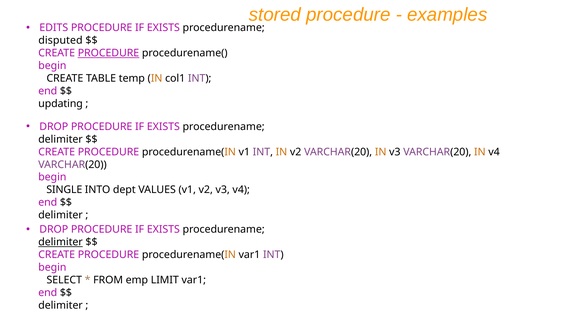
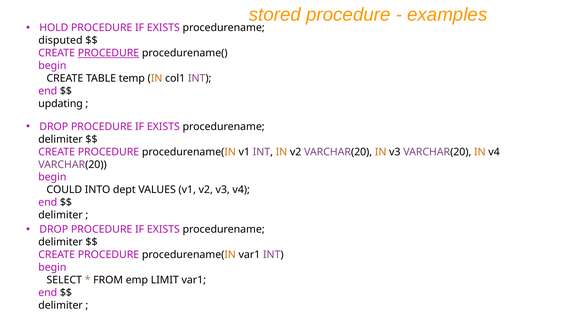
EDITS: EDITS -> HOLD
SINGLE: SINGLE -> COULD
delimiter at (61, 242) underline: present -> none
